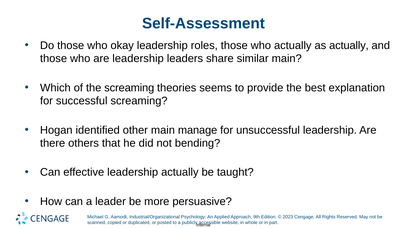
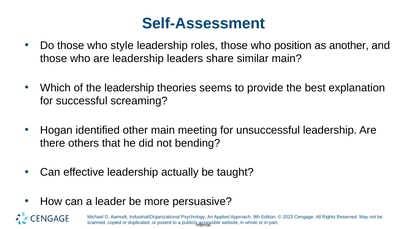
okay: okay -> style
who actually: actually -> position
as actually: actually -> another
the screaming: screaming -> leadership
manage: manage -> meeting
